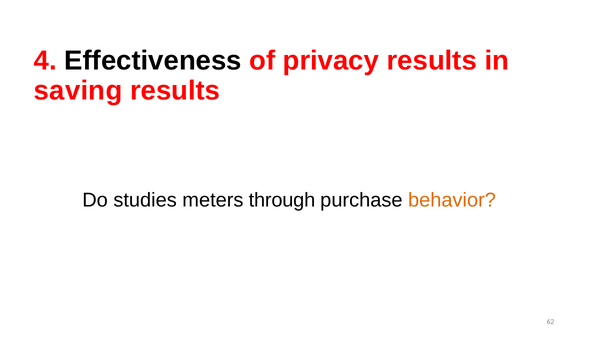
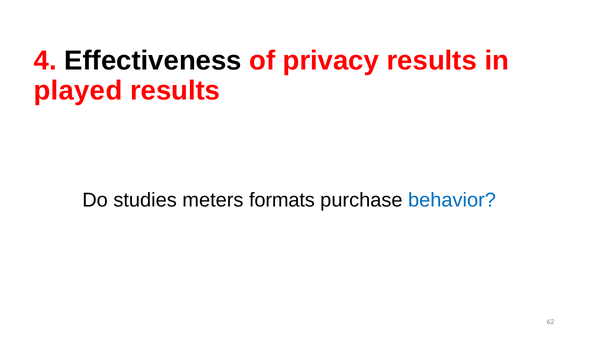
saving: saving -> played
through: through -> formats
behavior colour: orange -> blue
